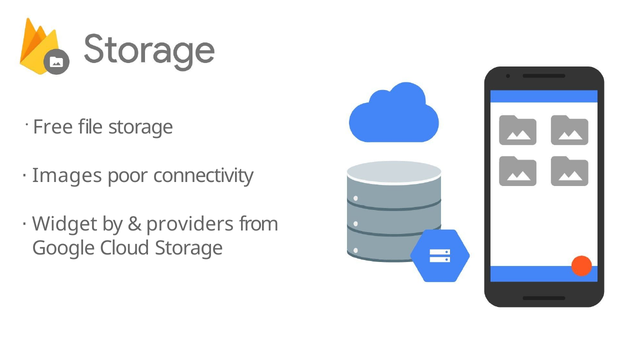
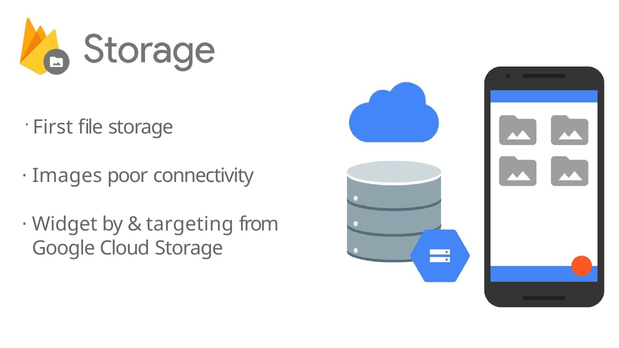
Free: Free -> First
providers: providers -> targeting
